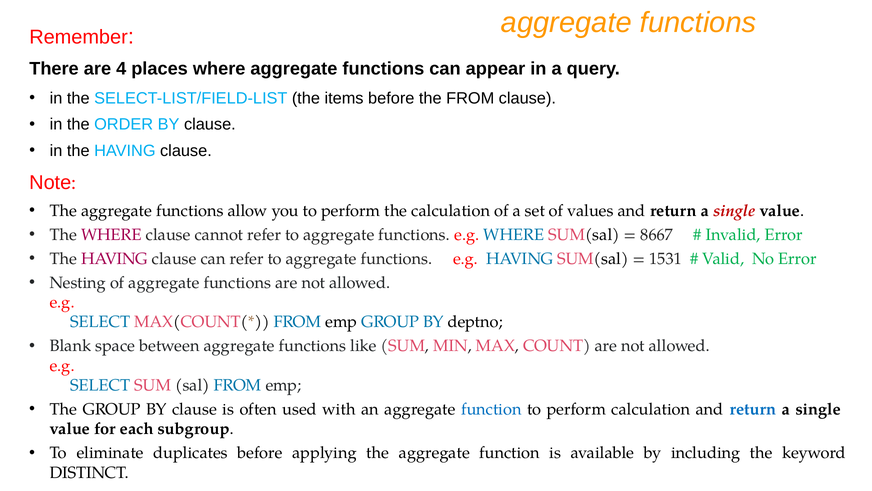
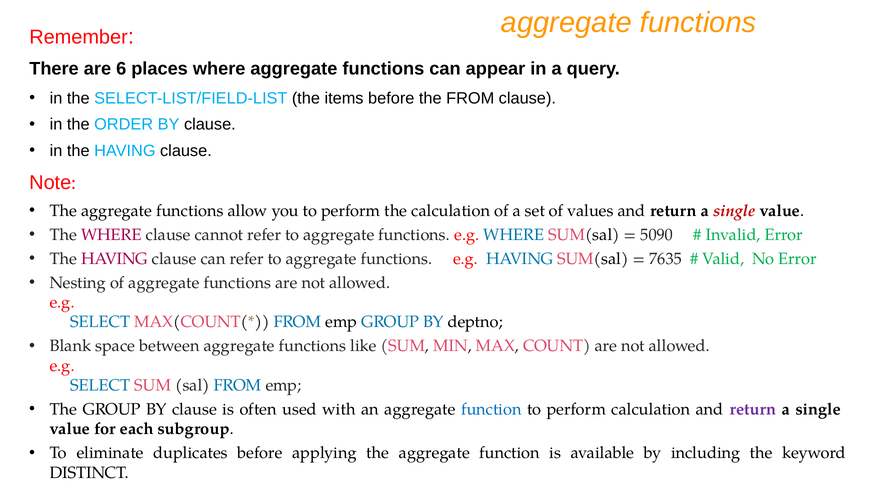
4: 4 -> 6
8667: 8667 -> 5090
1531: 1531 -> 7635
return at (753, 409) colour: blue -> purple
